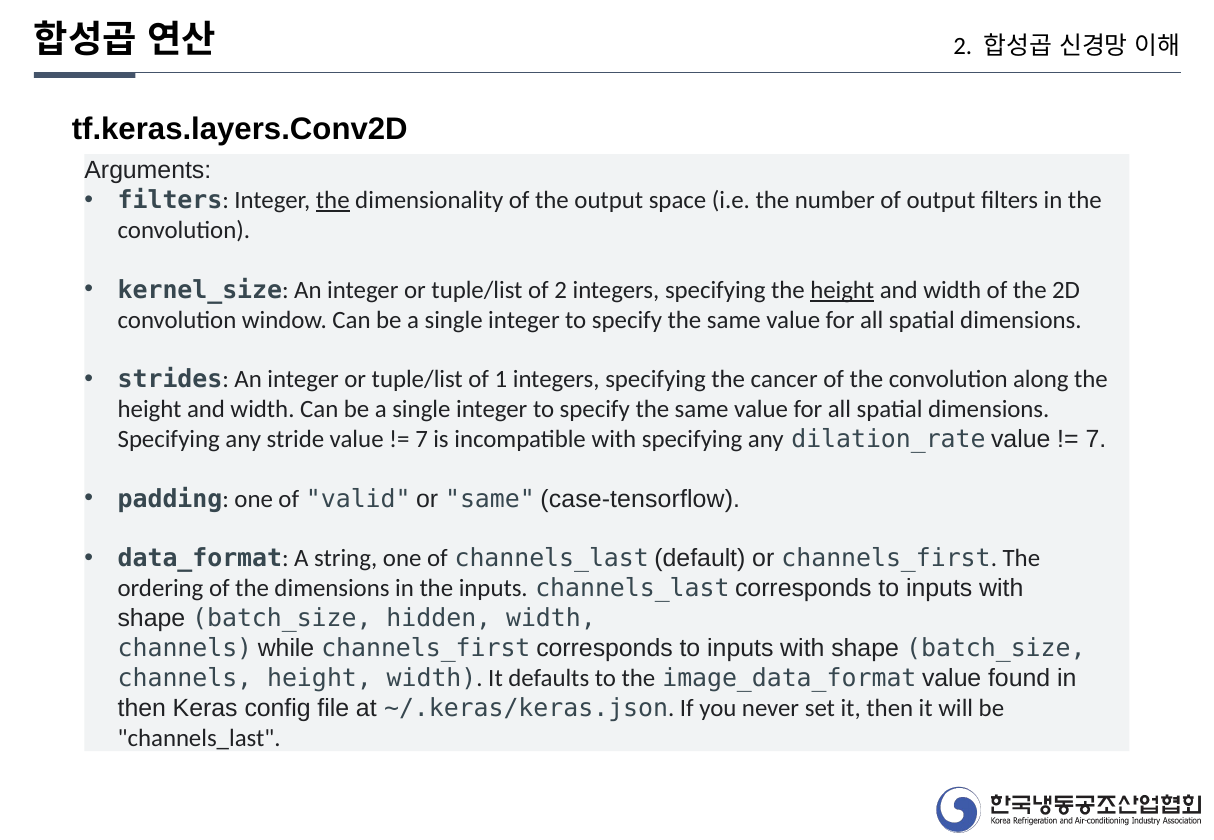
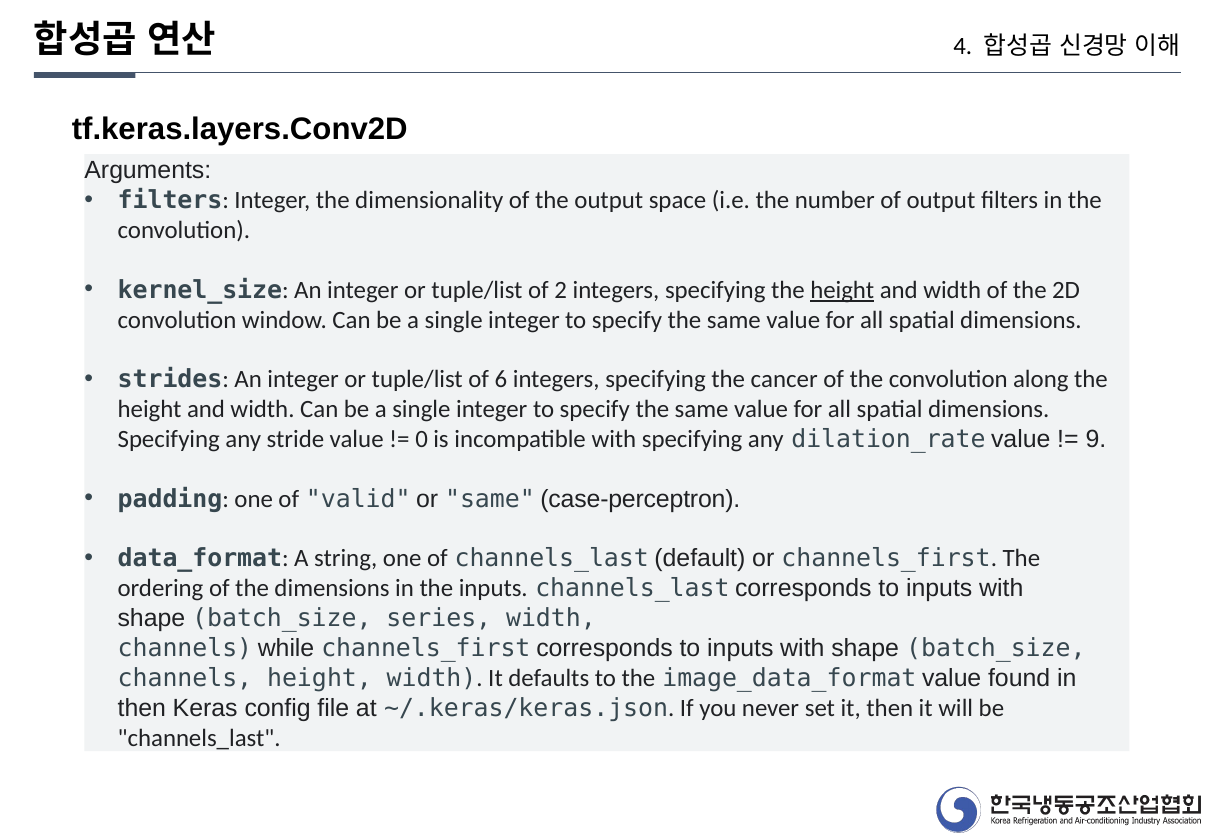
2 at (963, 46): 2 -> 4
the at (333, 201) underline: present -> none
1: 1 -> 6
7 at (422, 440): 7 -> 0
7 at (1096, 440): 7 -> 9
case-tensorflow: case-tensorflow -> case-perceptron
hidden: hidden -> series
